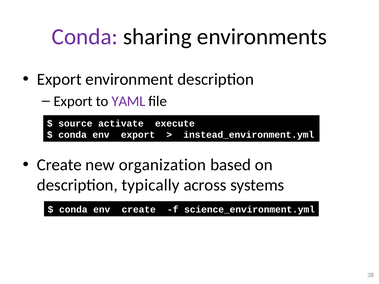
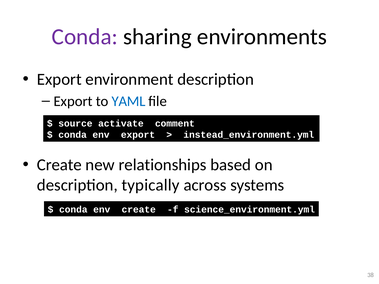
YAML colour: purple -> blue
execute: execute -> comment
organization: organization -> relationships
